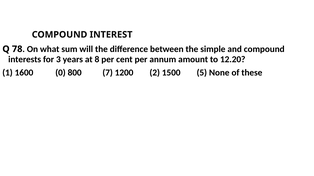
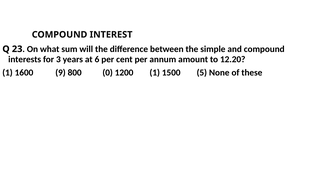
78: 78 -> 23
8: 8 -> 6
0: 0 -> 9
7: 7 -> 0
1200 2: 2 -> 1
